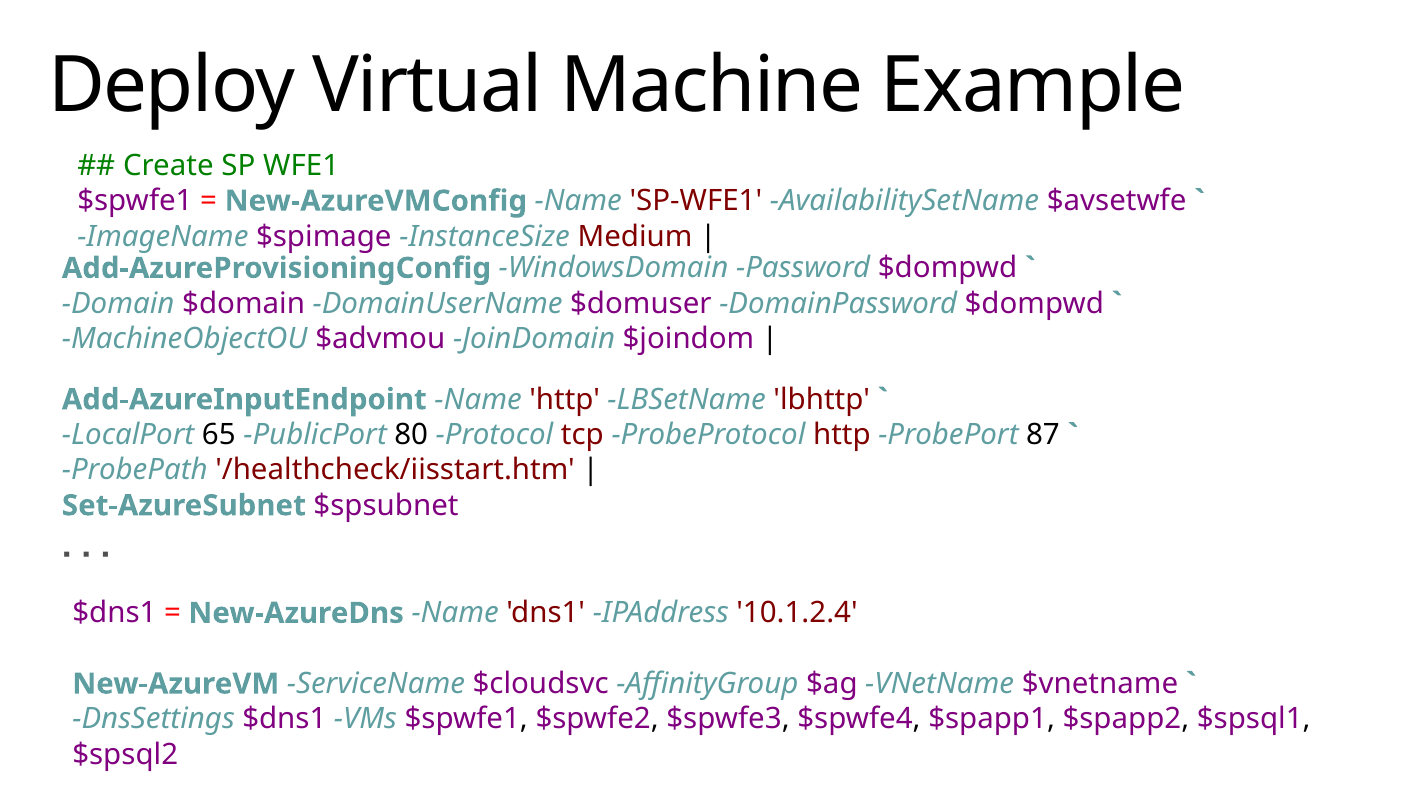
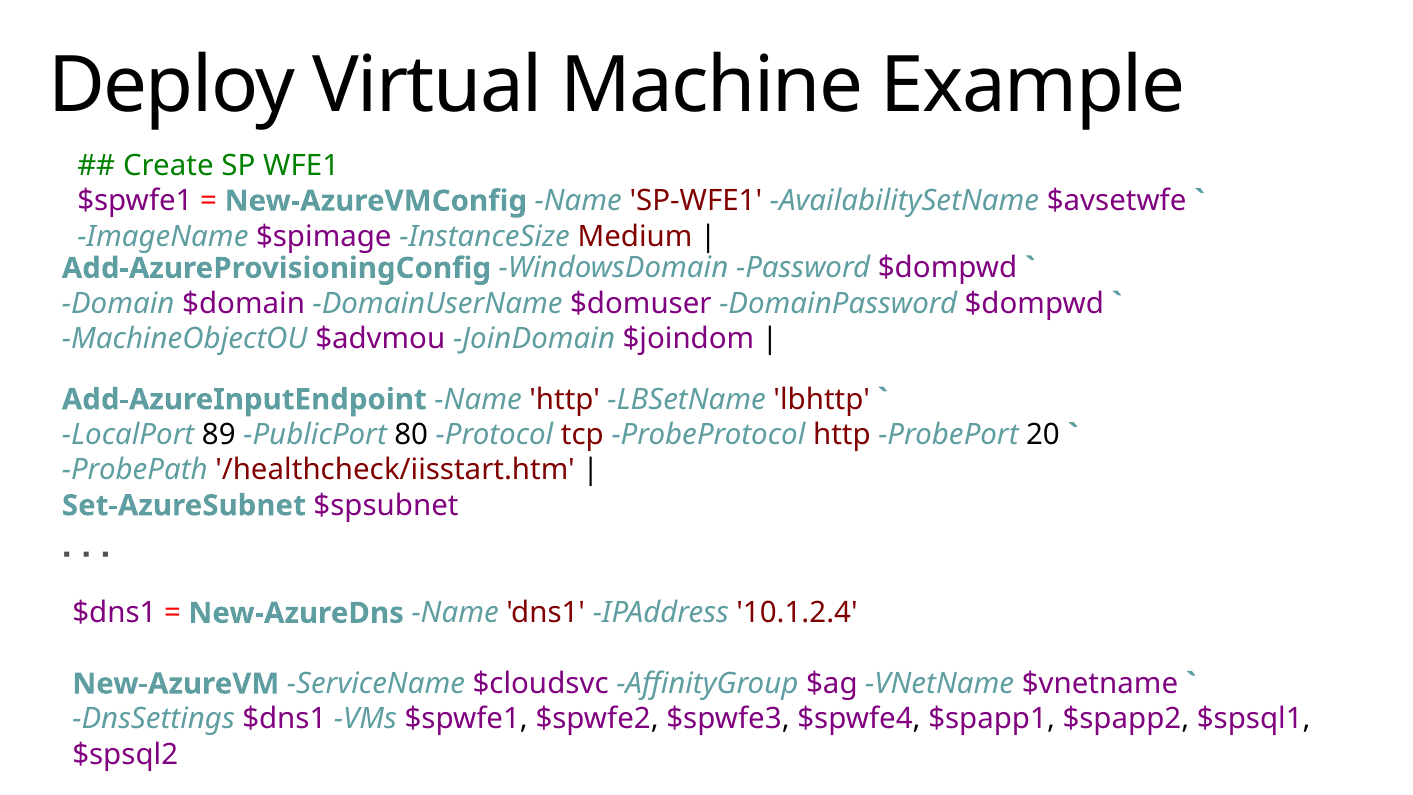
65: 65 -> 89
87: 87 -> 20
